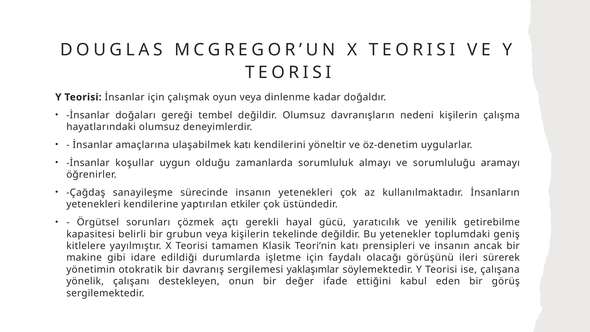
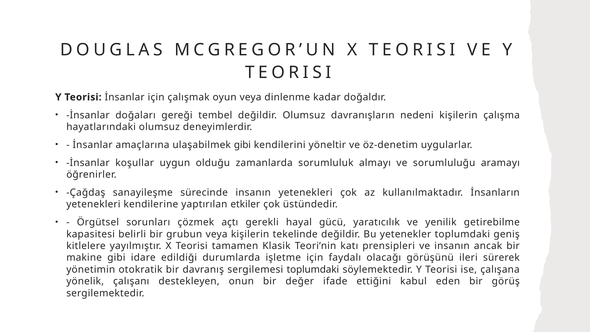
ulaşabilmek katı: katı -> gibi
sergilemesi yaklaşımlar: yaklaşımlar -> toplumdaki
